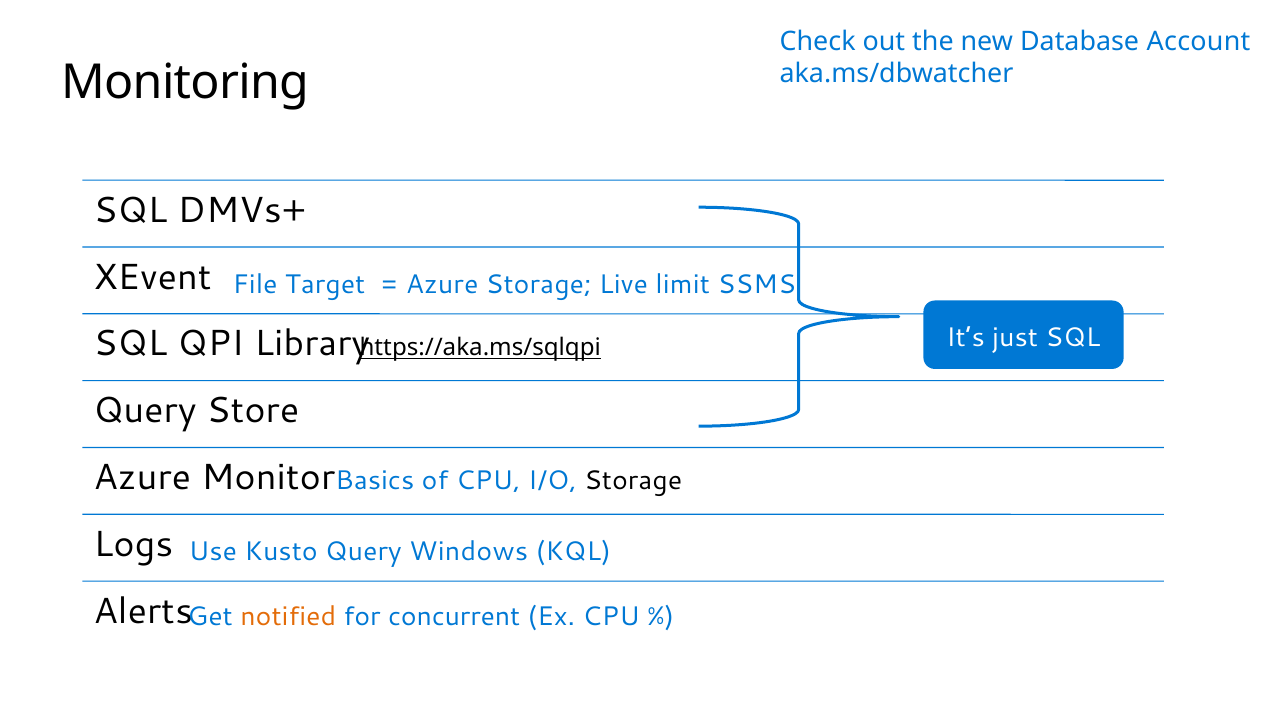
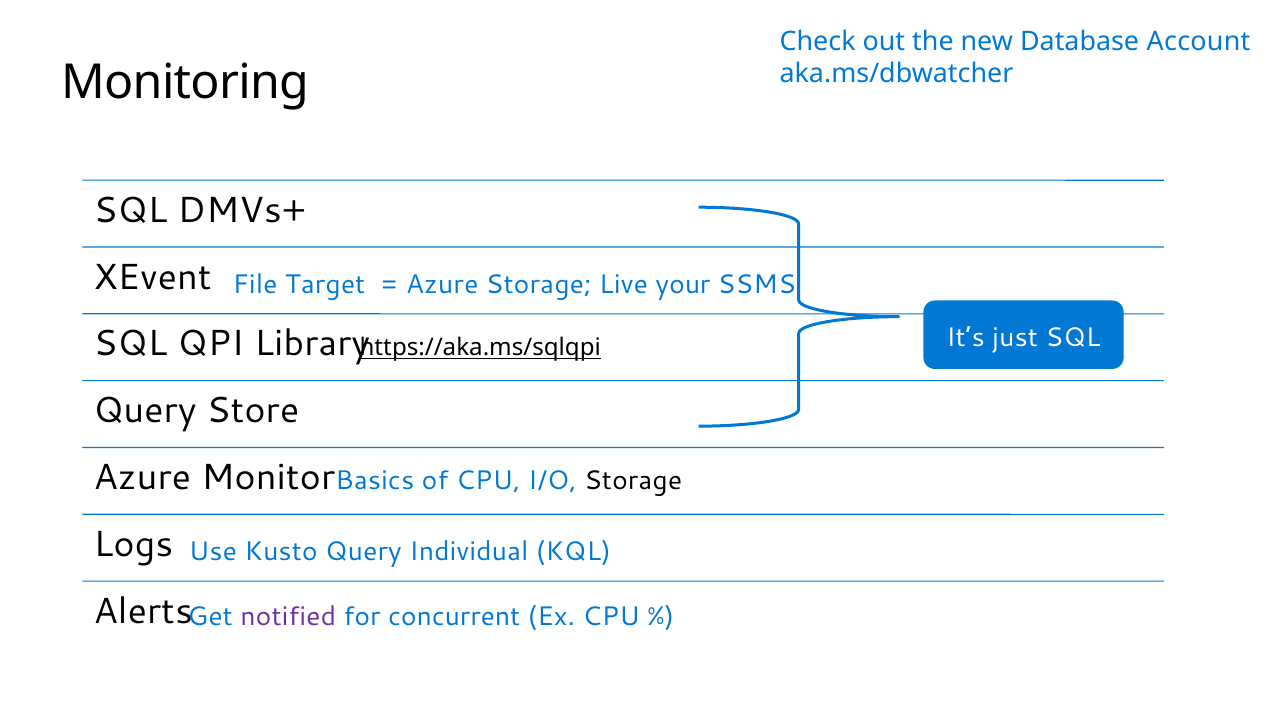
limit: limit -> your
Windows: Windows -> Individual
notified colour: orange -> purple
